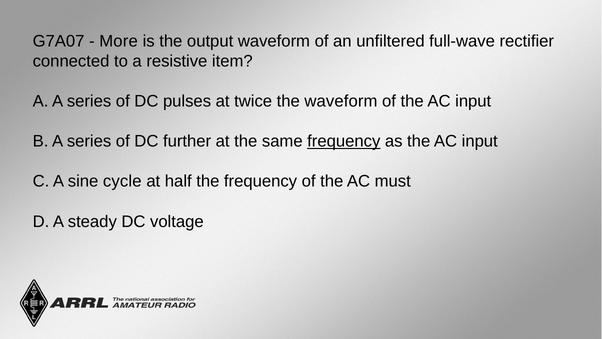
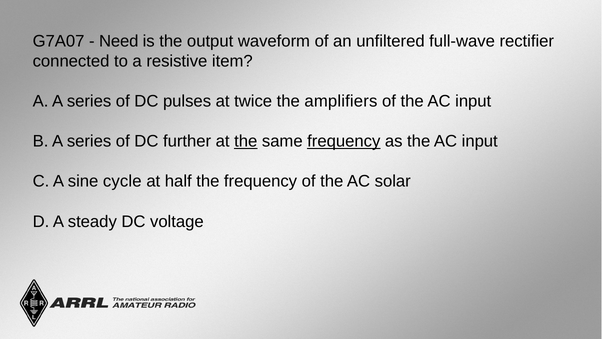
More: More -> Need
the waveform: waveform -> amplifiers
the at (246, 141) underline: none -> present
must: must -> solar
